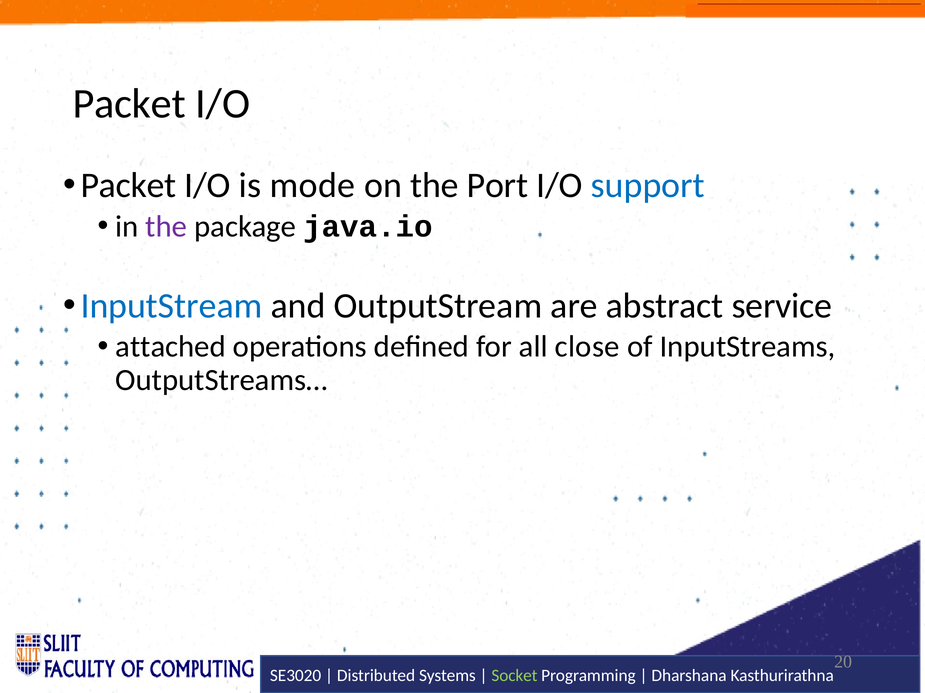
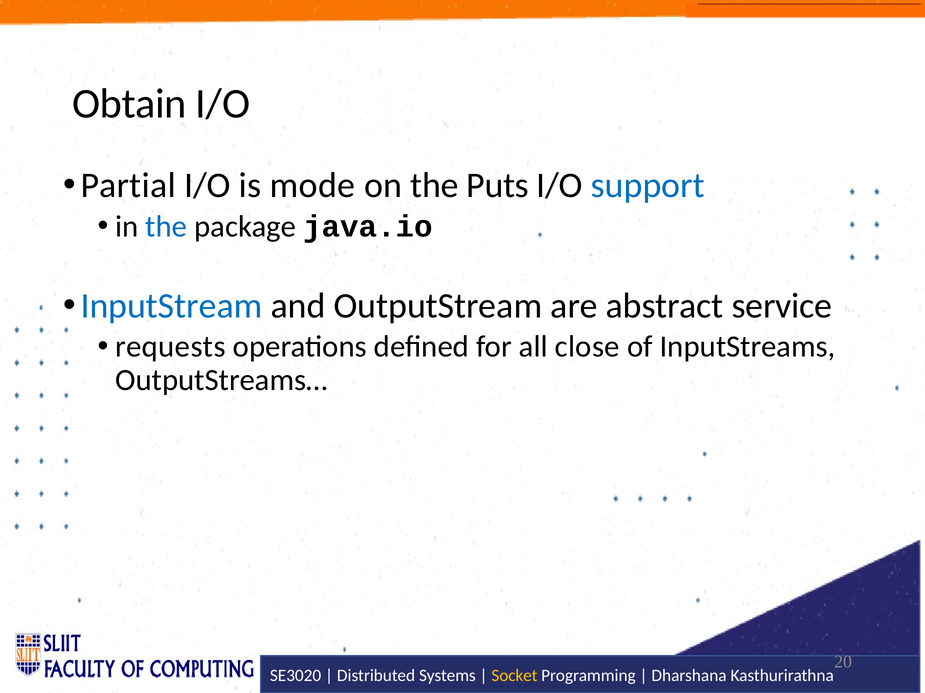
Packet at (129, 104): Packet -> Obtain
Packet at (128, 186): Packet -> Partial
Port: Port -> Puts
the at (166, 227) colour: purple -> blue
attached: attached -> requests
Socket colour: light green -> yellow
